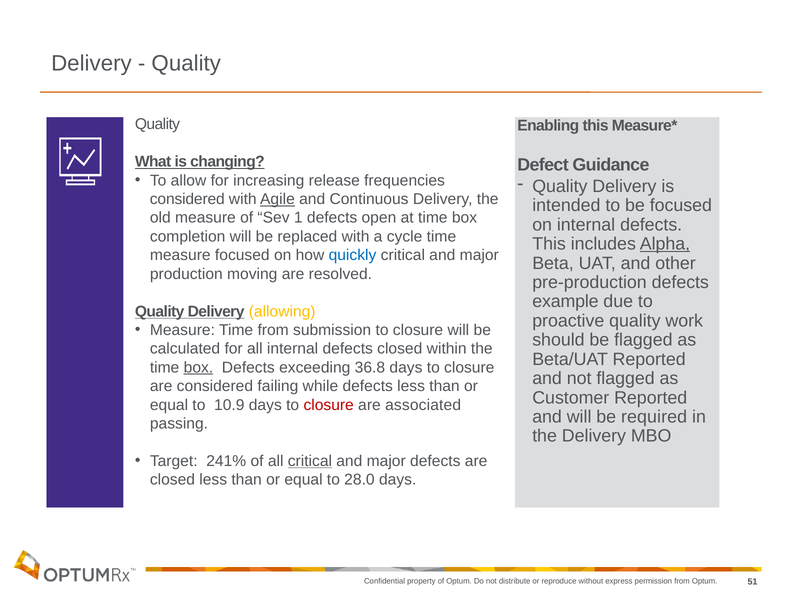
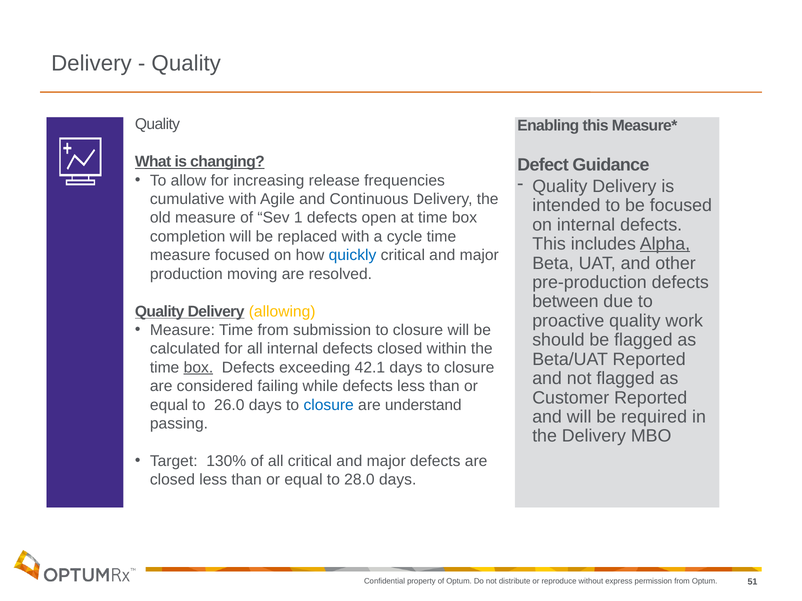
considered at (187, 199): considered -> cumulative
Agile underline: present -> none
example: example -> between
36.8: 36.8 -> 42.1
10.9: 10.9 -> 26.0
closure at (329, 405) colour: red -> blue
associated: associated -> understand
241%: 241% -> 130%
critical at (310, 461) underline: present -> none
